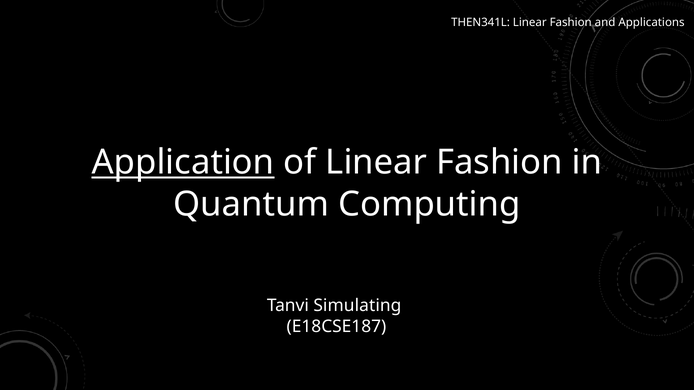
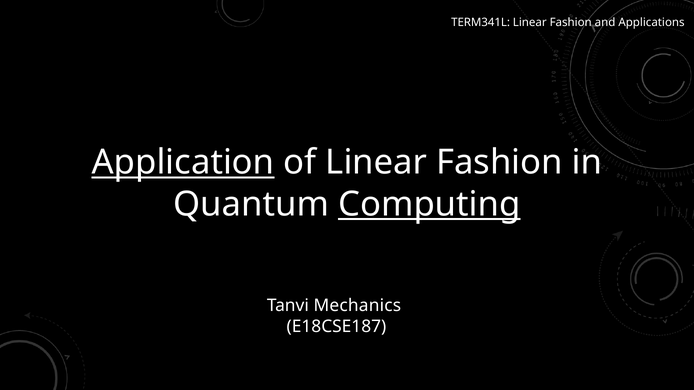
THEN341L: THEN341L -> TERM341L
Computing underline: none -> present
Simulating: Simulating -> Mechanics
